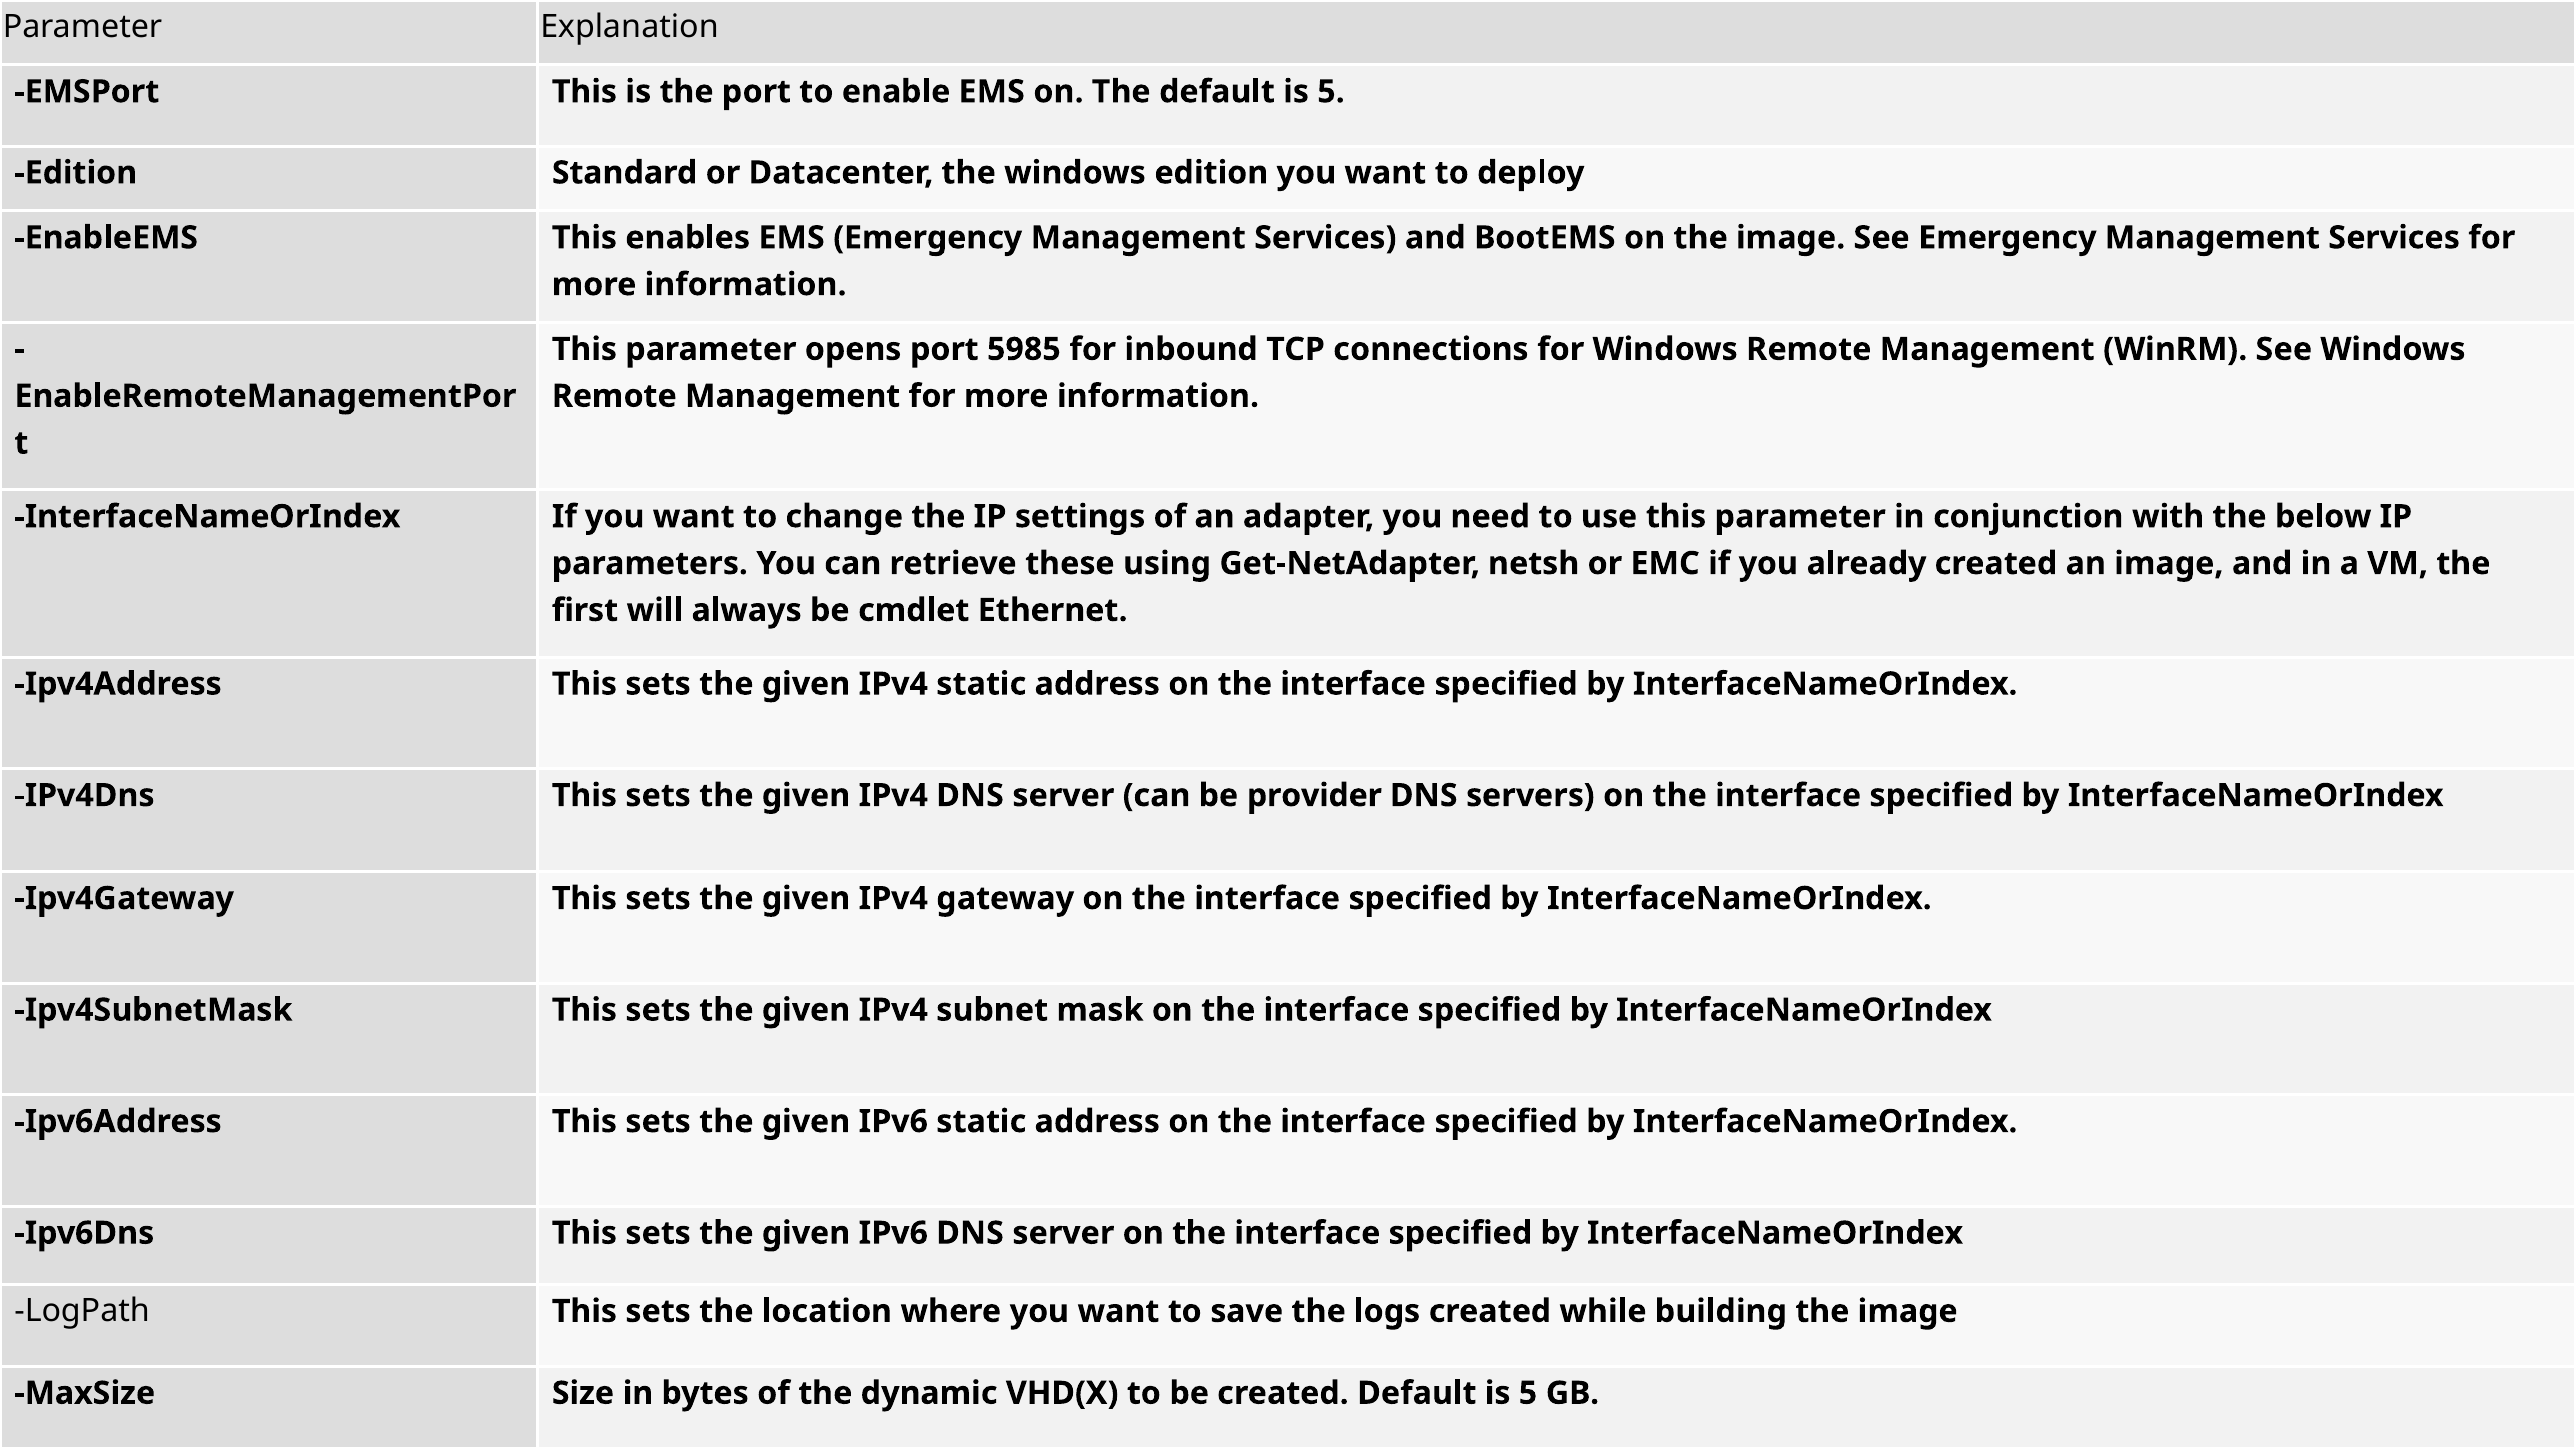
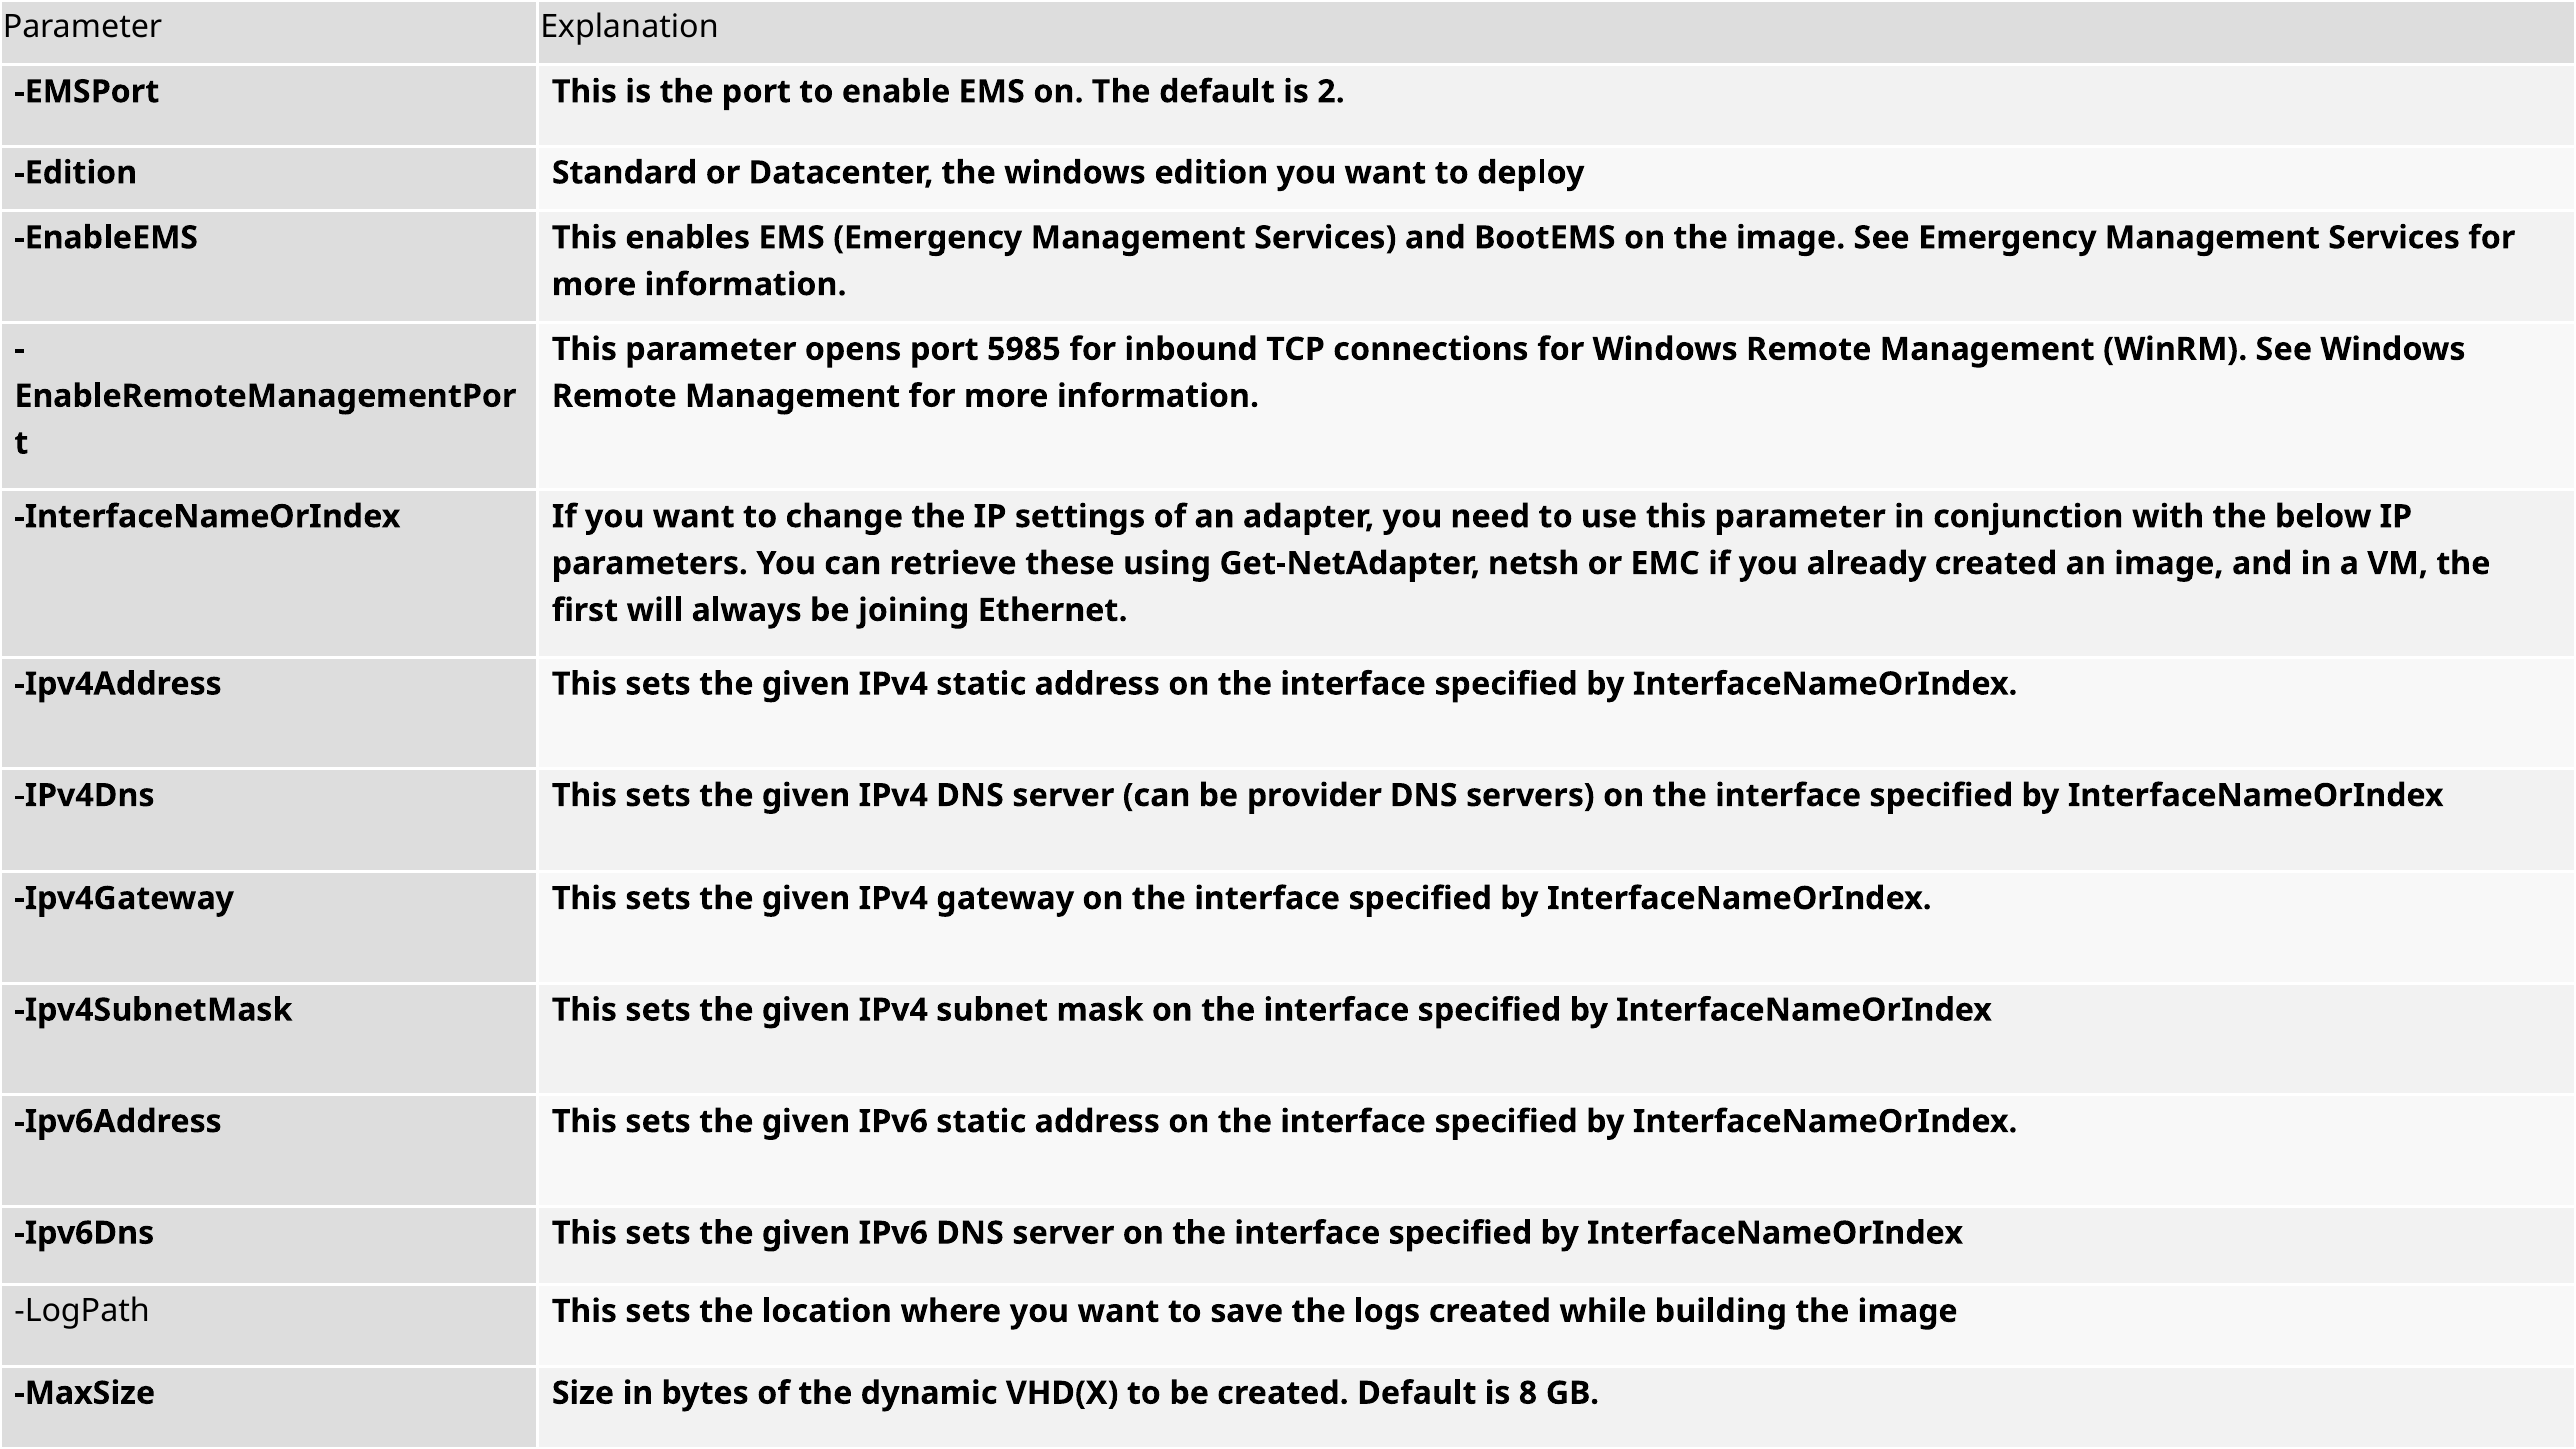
The default is 5: 5 -> 2
cmdlet: cmdlet -> joining
created Default is 5: 5 -> 8
